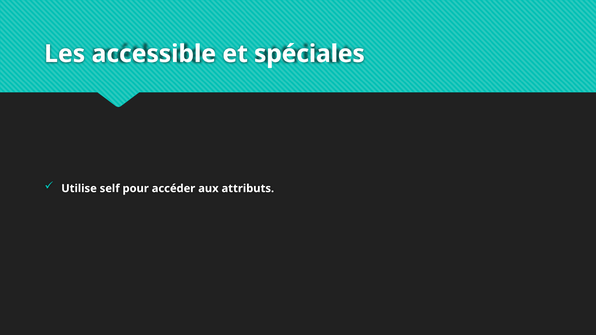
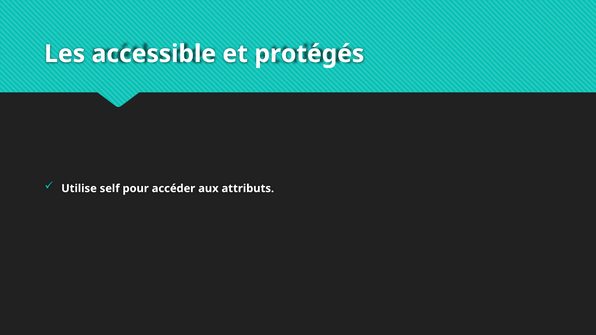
spéciales: spéciales -> protégés
